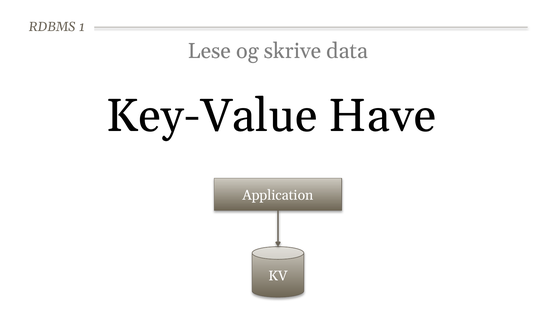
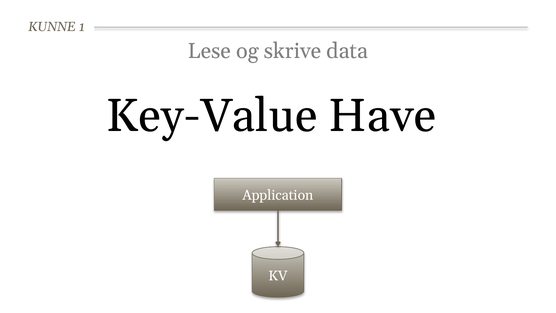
RDBMS: RDBMS -> KUNNE
